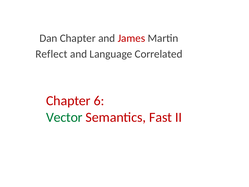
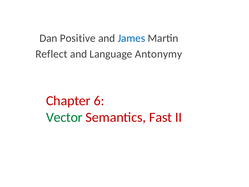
Dan Chapter: Chapter -> Positive
James colour: red -> blue
Correlated: Correlated -> Antonymy
